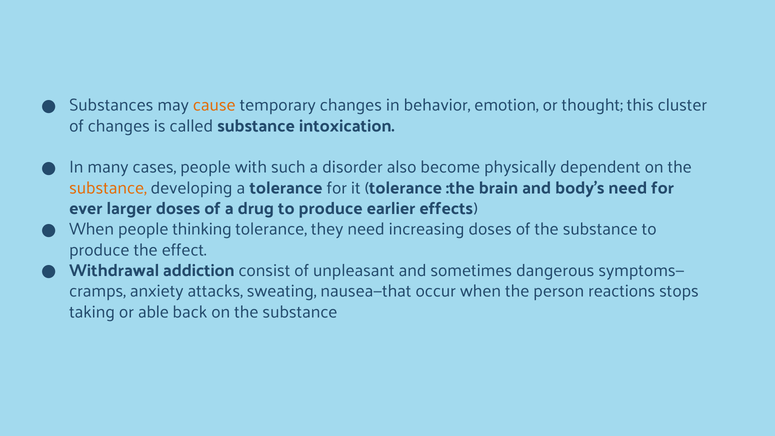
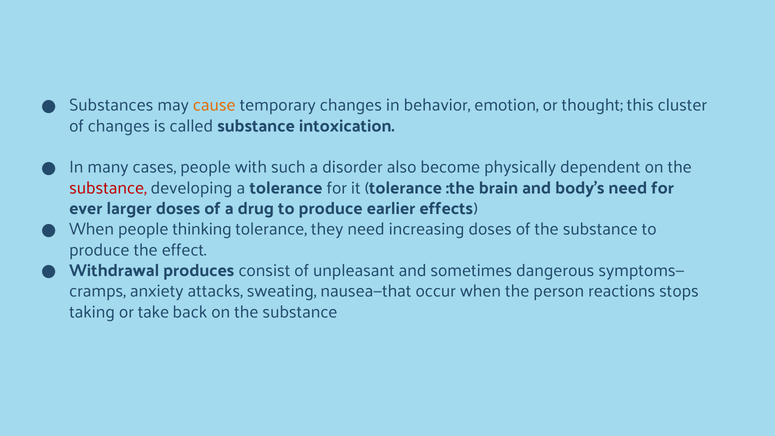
substance at (108, 188) colour: orange -> red
addiction: addiction -> produces
able: able -> take
